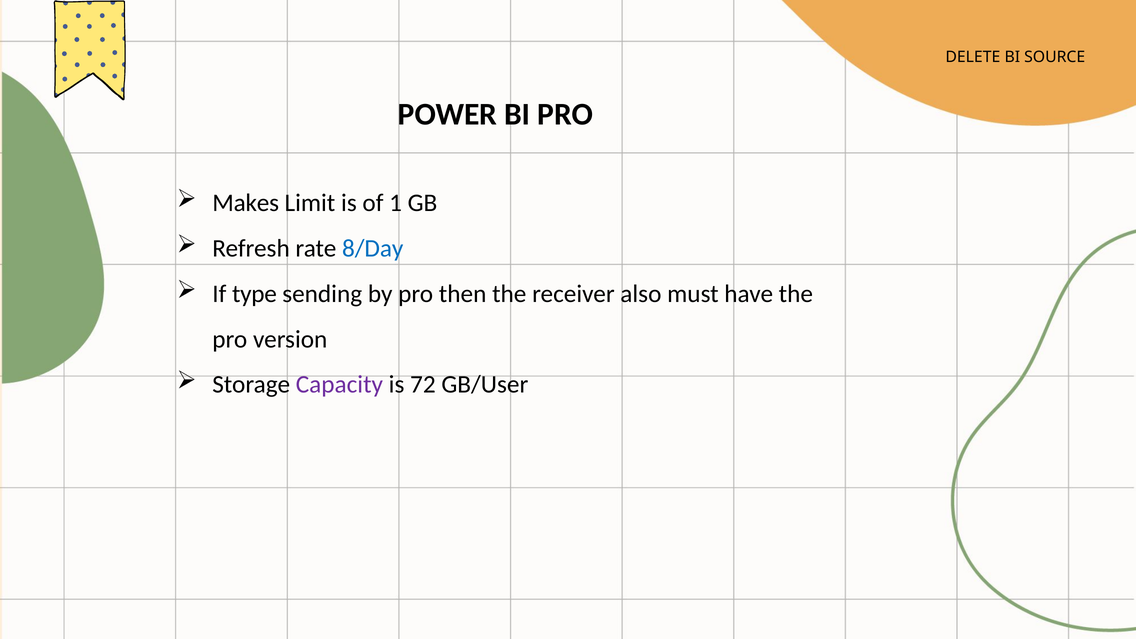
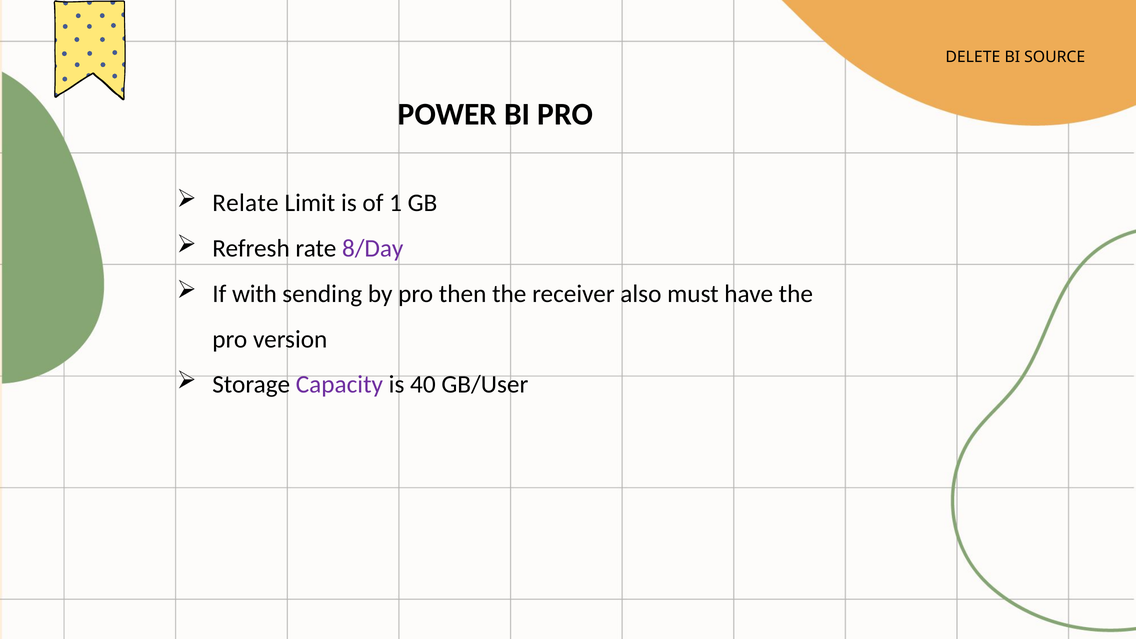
Makes: Makes -> Relate
8/Day colour: blue -> purple
type: type -> with
72: 72 -> 40
